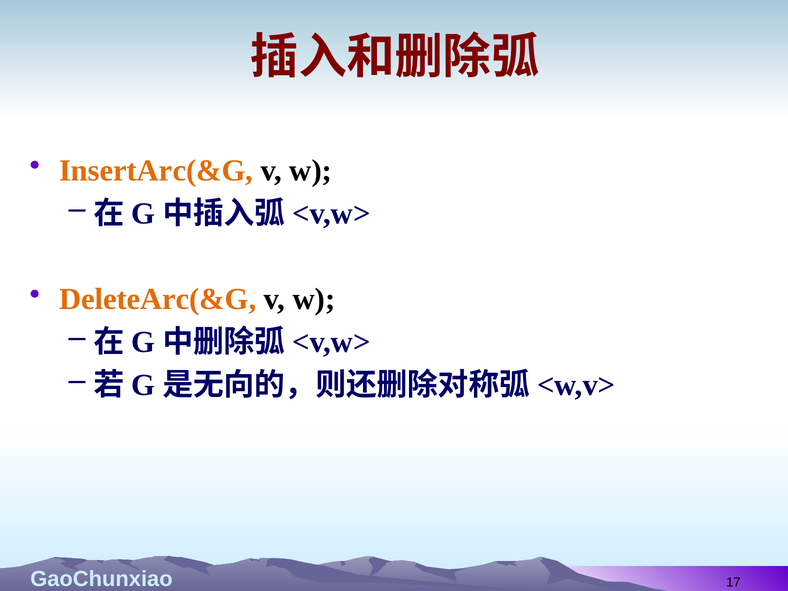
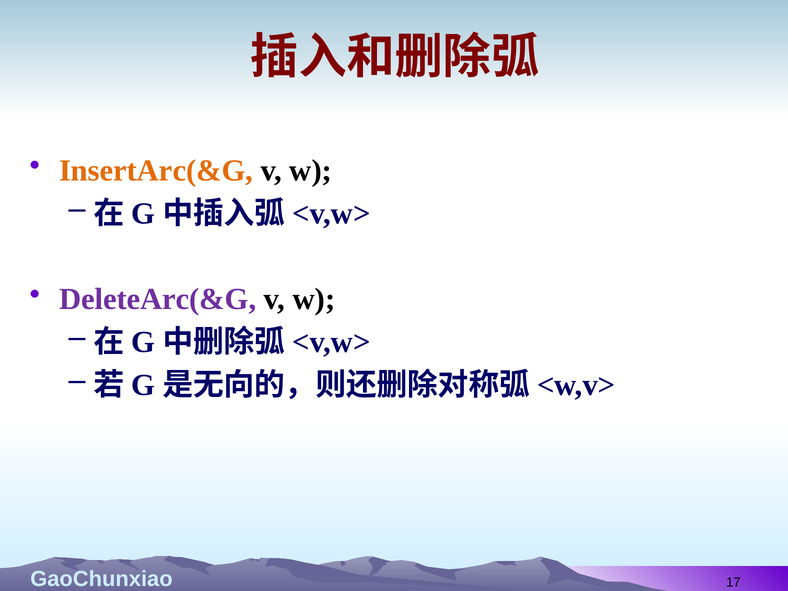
DeleteArc(&G colour: orange -> purple
